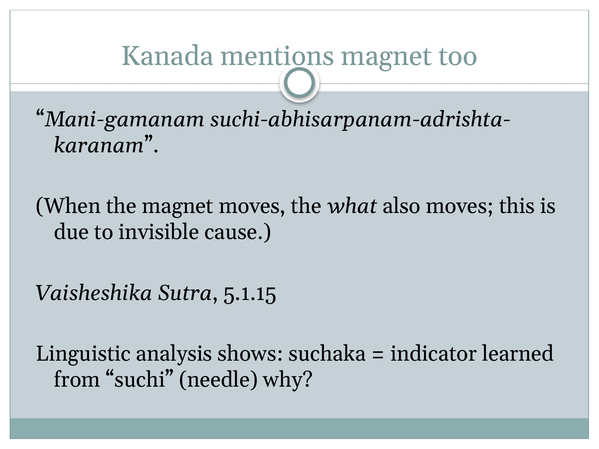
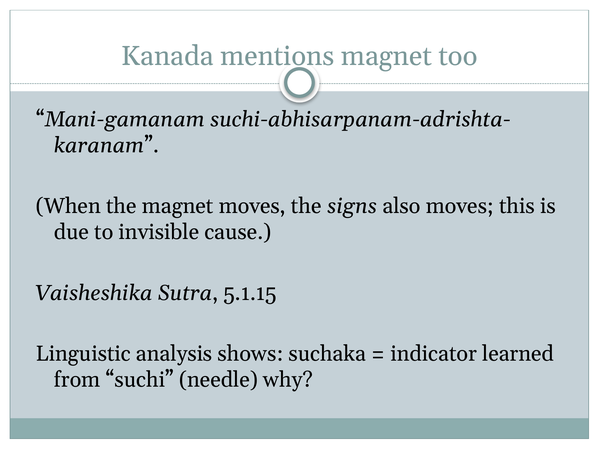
what: what -> signs
